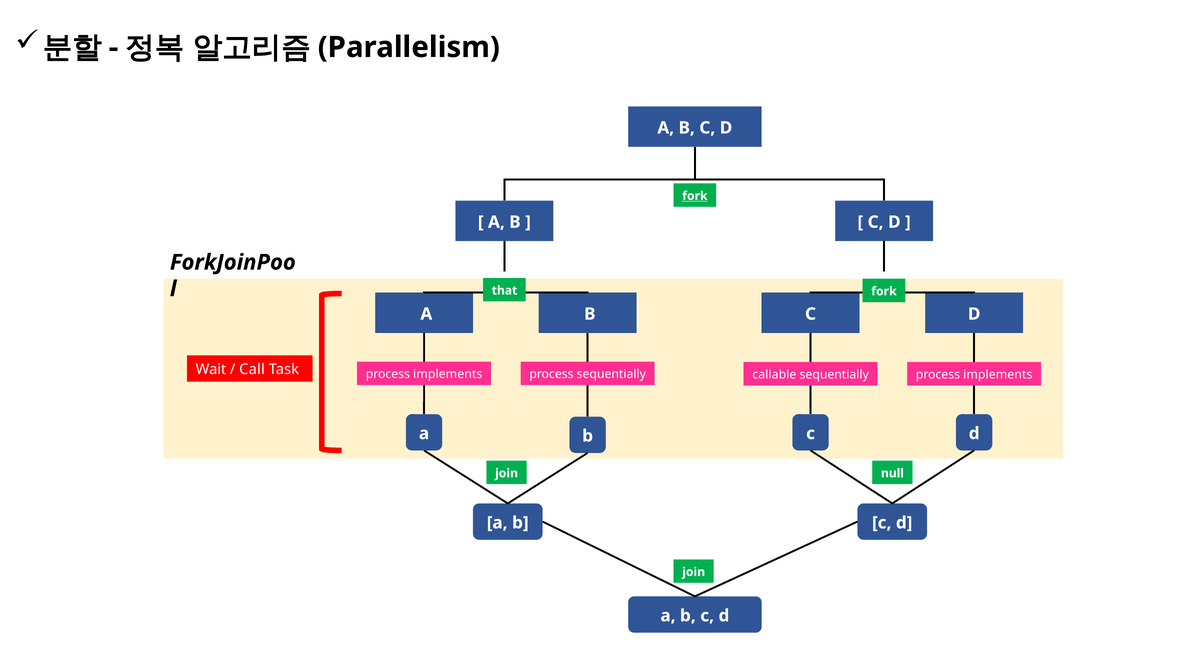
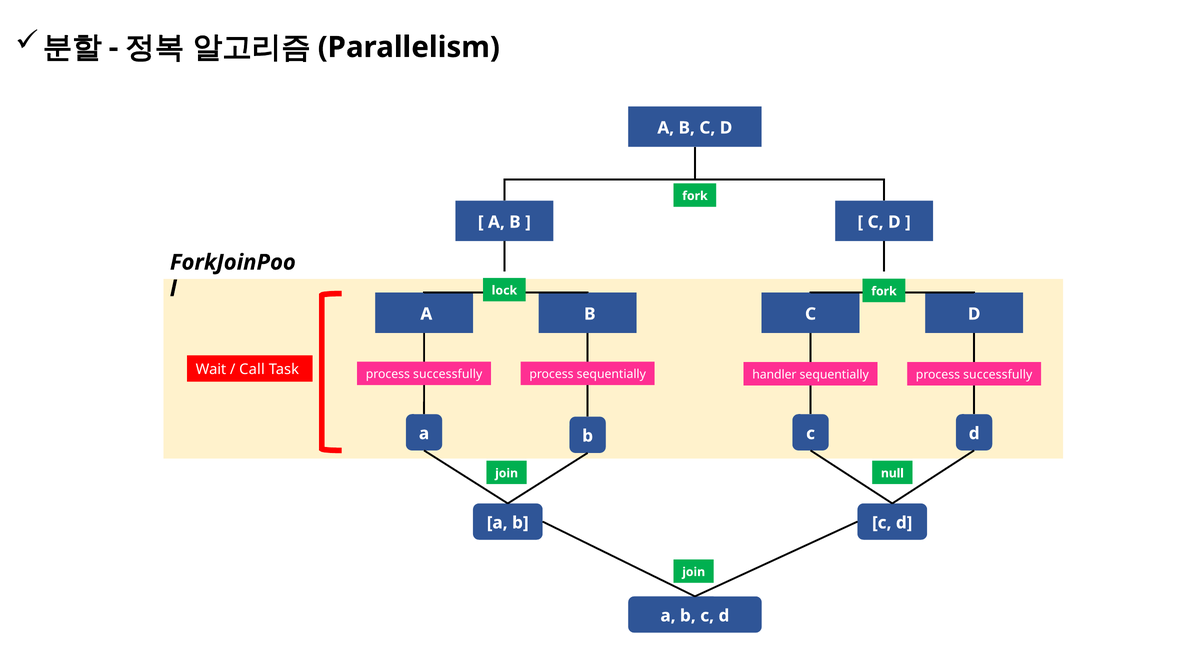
fork at (695, 196) underline: present -> none
that: that -> lock
implements at (448, 374): implements -> successfully
callable: callable -> handler
sequentially process implements: implements -> successfully
